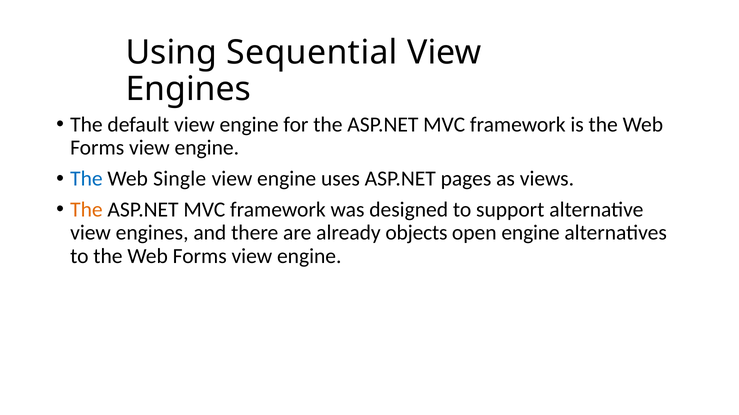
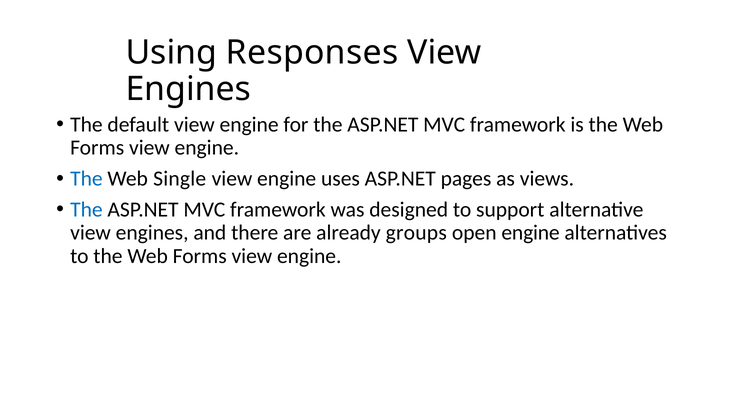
Sequential: Sequential -> Responses
The at (86, 210) colour: orange -> blue
objects: objects -> groups
